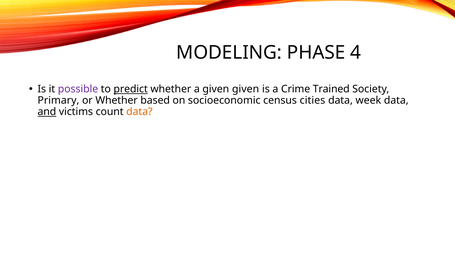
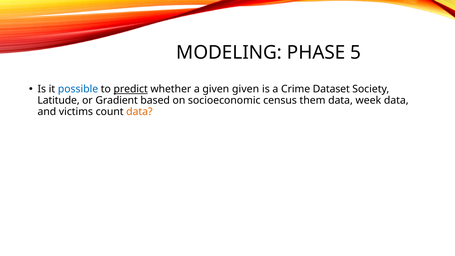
4: 4 -> 5
possible colour: purple -> blue
Trained: Trained -> Dataset
Primary: Primary -> Latitude
or Whether: Whether -> Gradient
cities: cities -> them
and underline: present -> none
